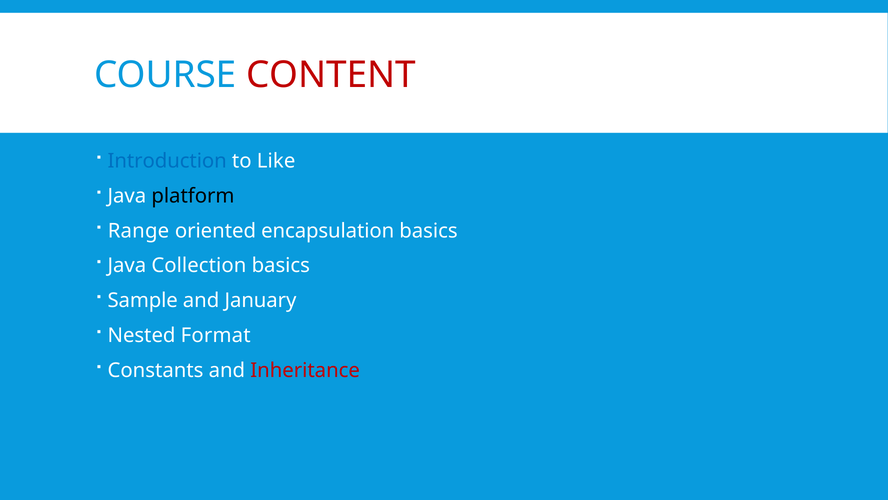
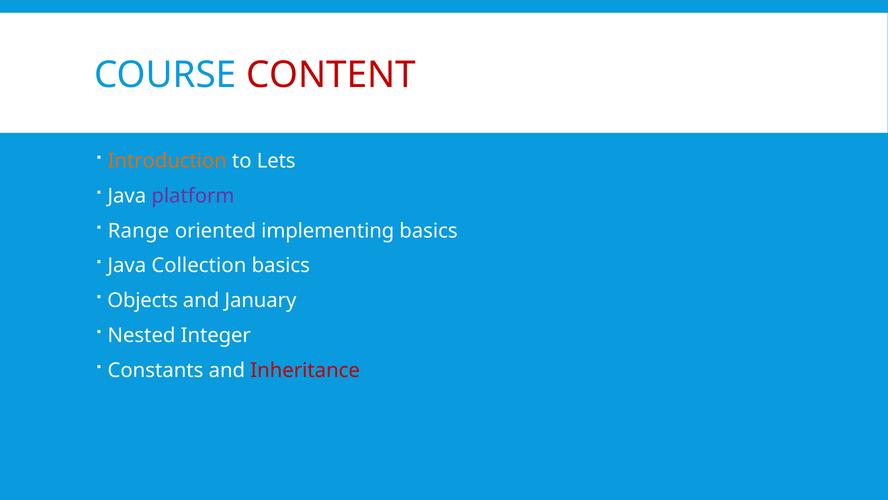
Introduction colour: blue -> orange
Like: Like -> Lets
platform colour: black -> purple
encapsulation: encapsulation -> implementing
Sample: Sample -> Objects
Format: Format -> Integer
